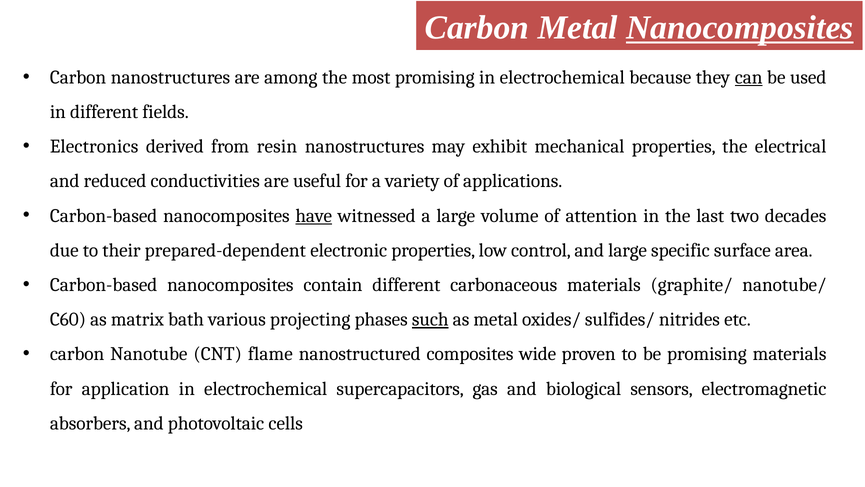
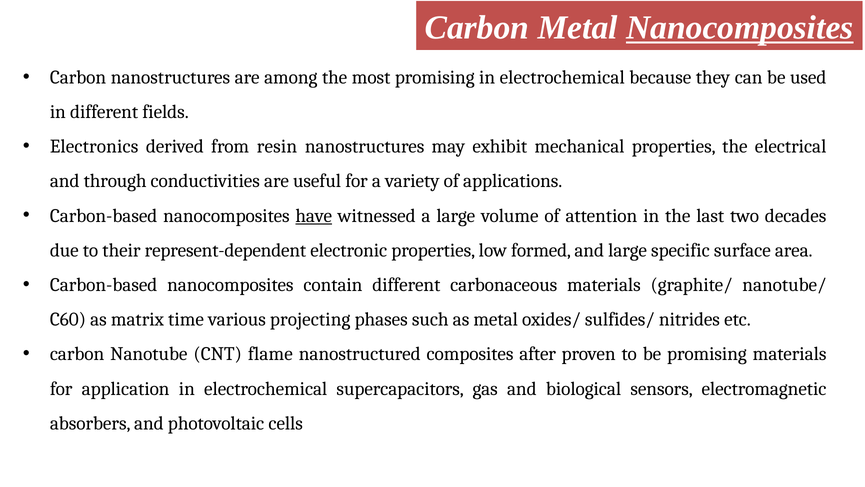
can underline: present -> none
reduced: reduced -> through
prepared-dependent: prepared-dependent -> represent-dependent
control: control -> formed
bath: bath -> time
such underline: present -> none
wide: wide -> after
